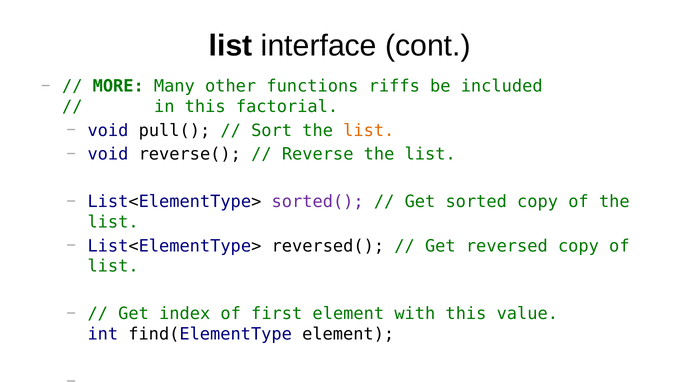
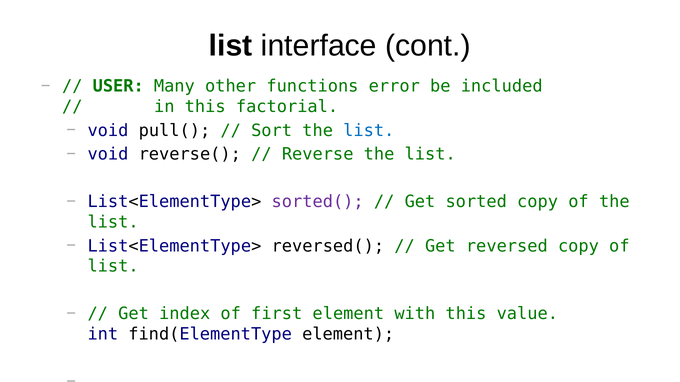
MORE: MORE -> USER
riffs: riffs -> error
list at (369, 131) colour: orange -> blue
